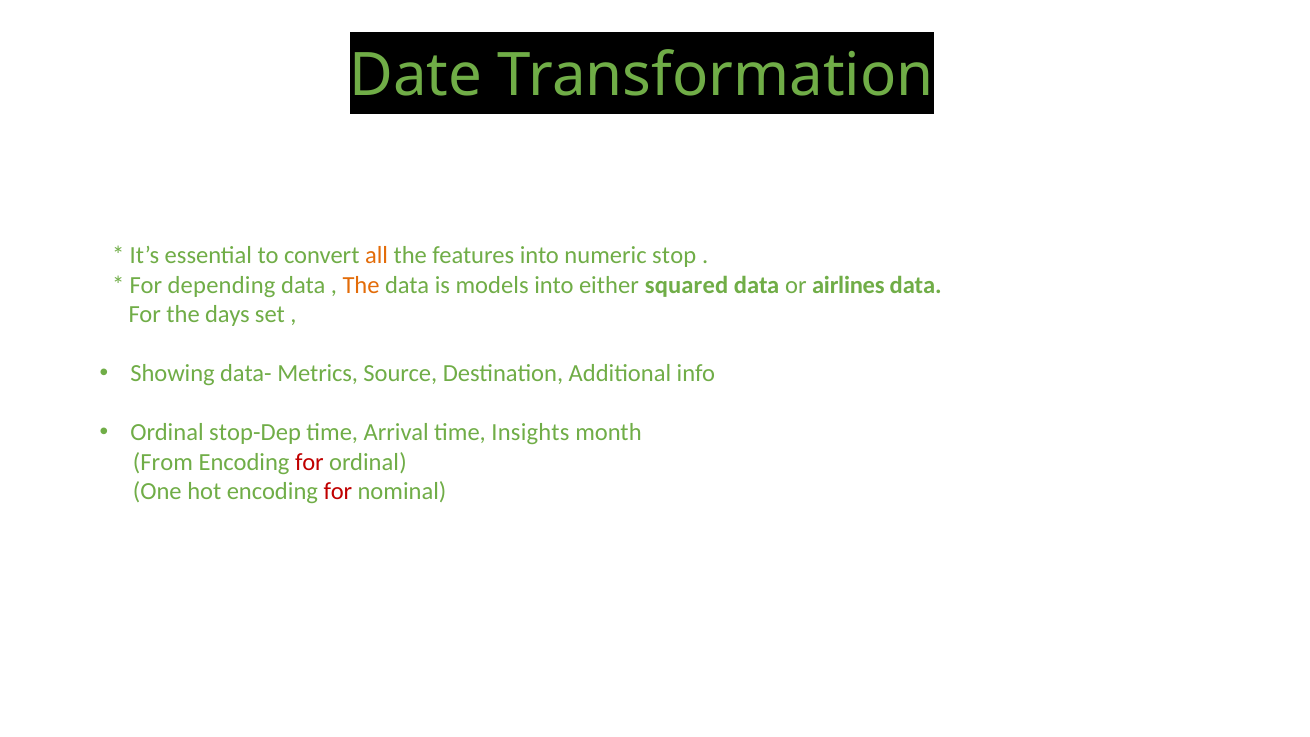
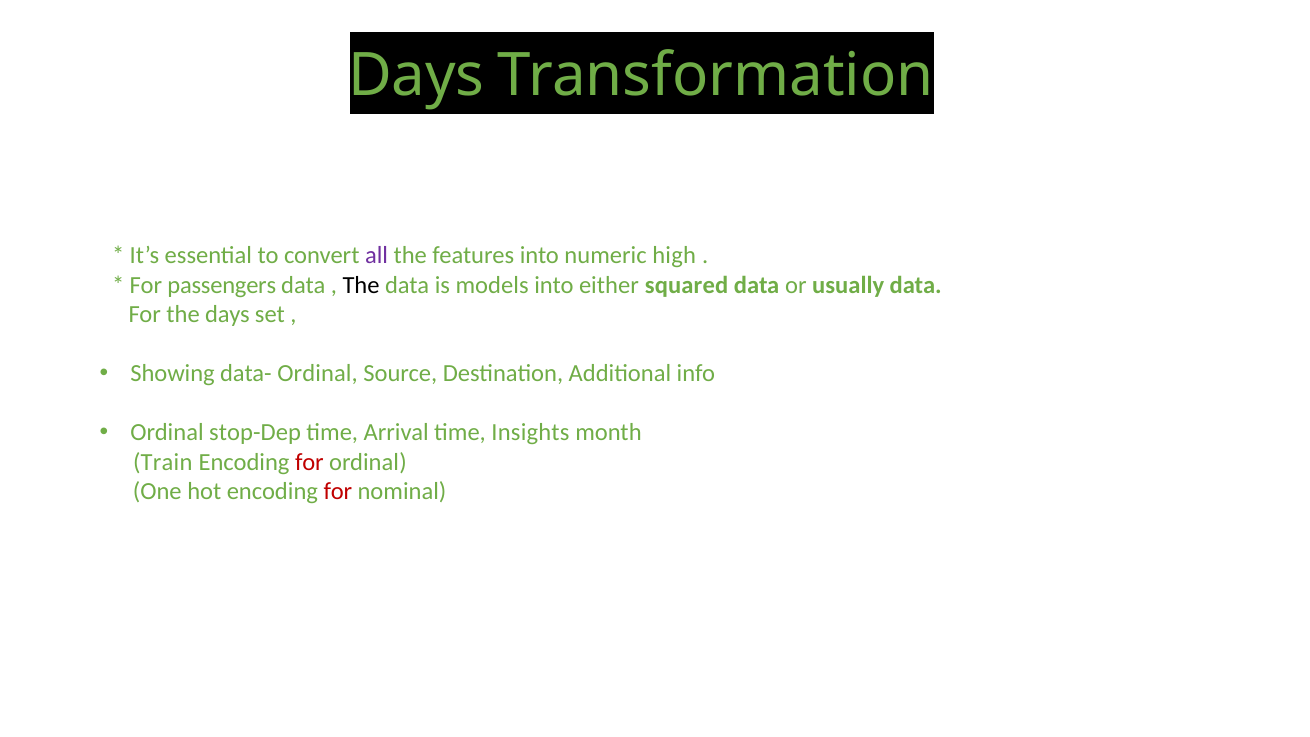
Date at (416, 76): Date -> Days
all colour: orange -> purple
stop: stop -> high
depending: depending -> passengers
The at (361, 285) colour: orange -> black
airlines: airlines -> usually
data- Metrics: Metrics -> Ordinal
From: From -> Train
